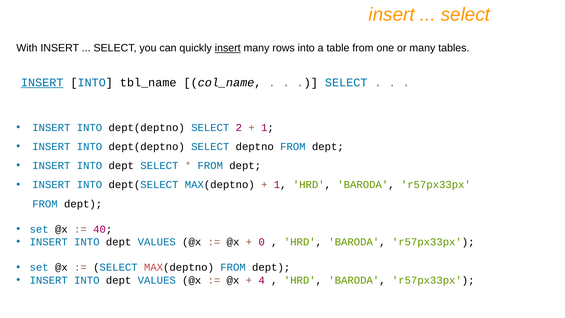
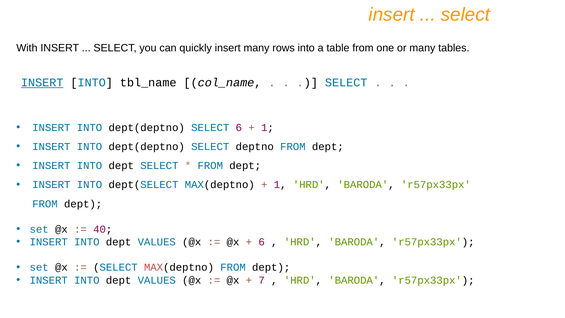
insert at (228, 48) underline: present -> none
SELECT 2: 2 -> 6
0 at (262, 242): 0 -> 6
4: 4 -> 7
